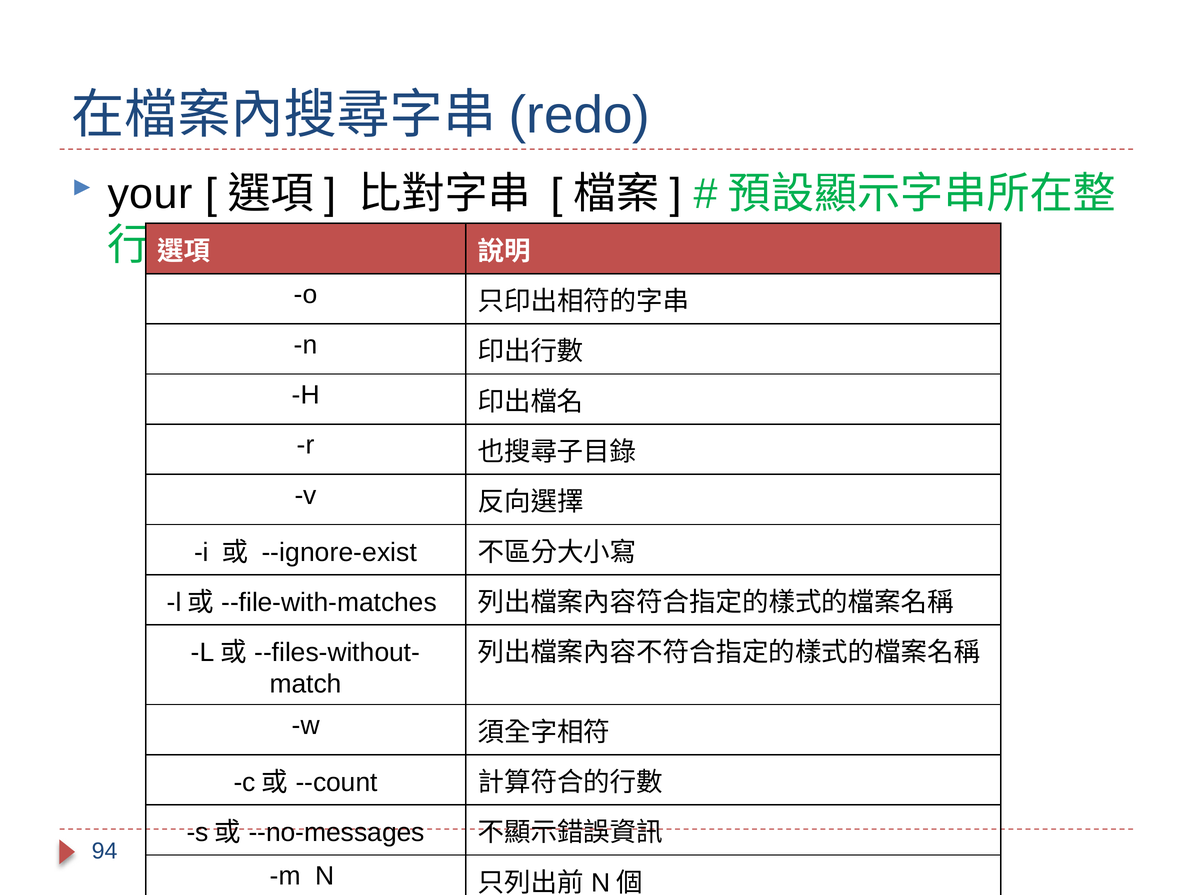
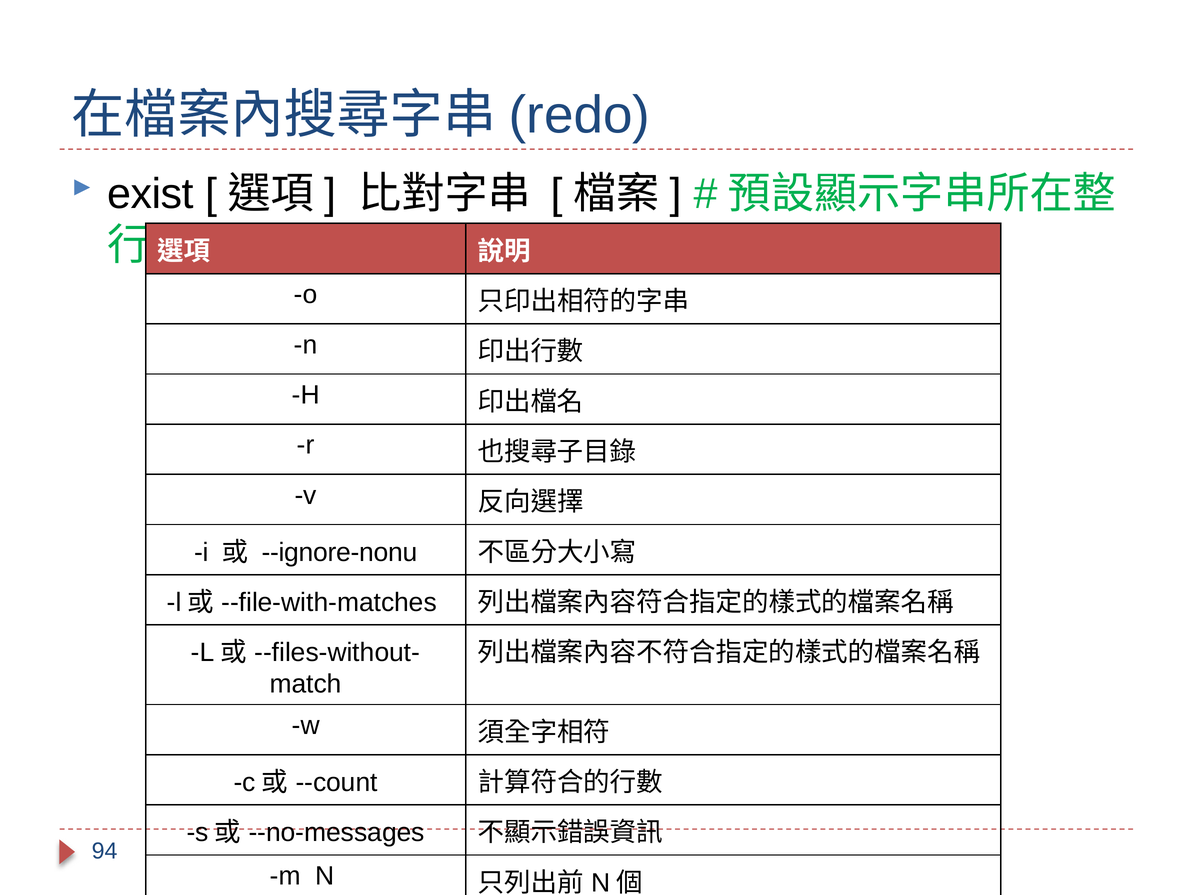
your: your -> exist
--ignore-exist: --ignore-exist -> --ignore-nonu
